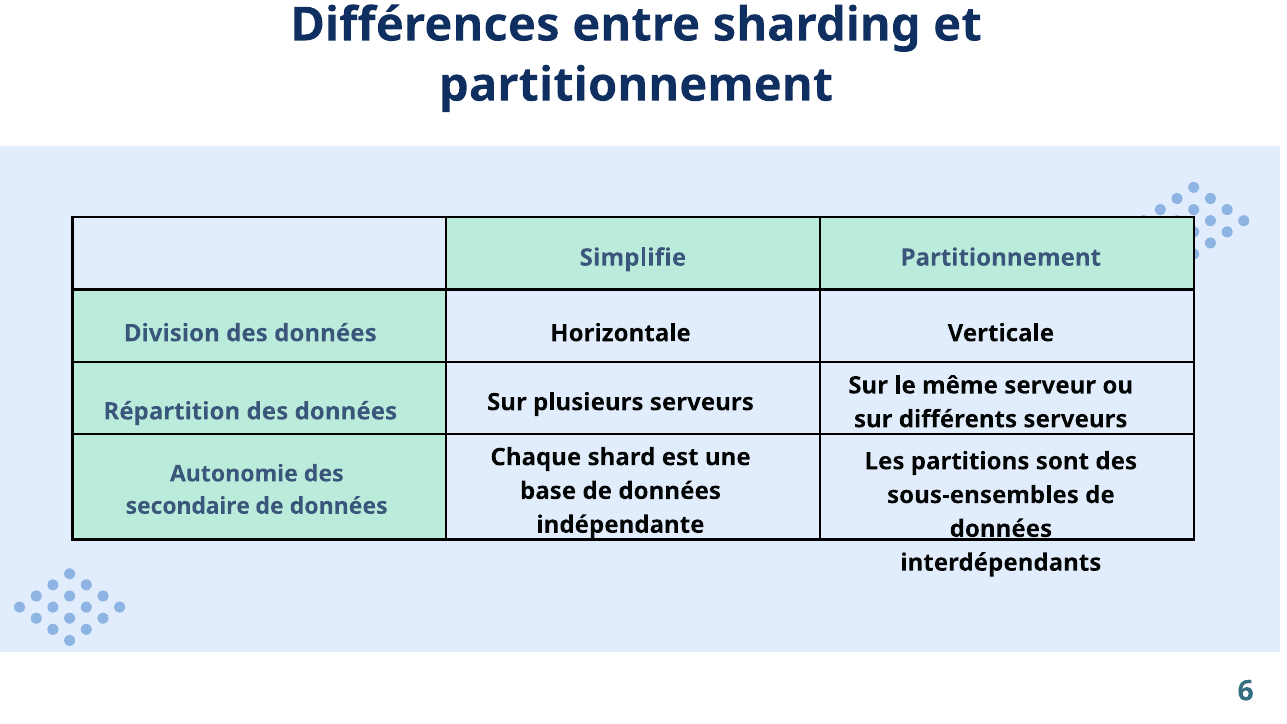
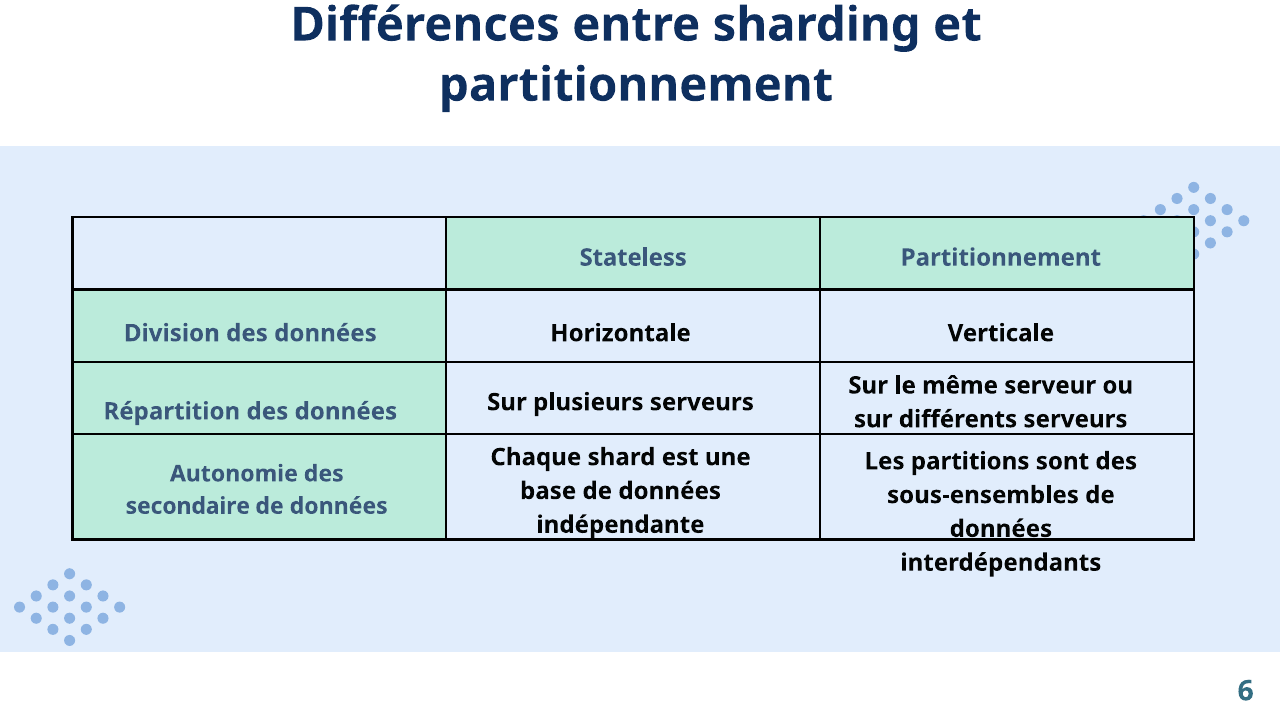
Simplifie: Simplifie -> Stateless
